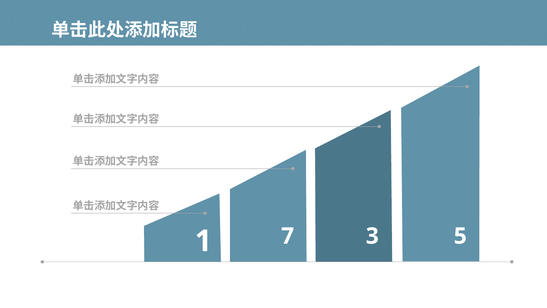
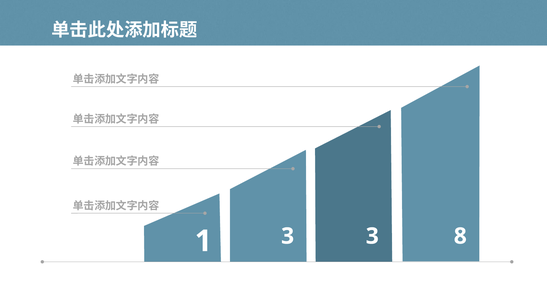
1 7: 7 -> 3
5: 5 -> 8
